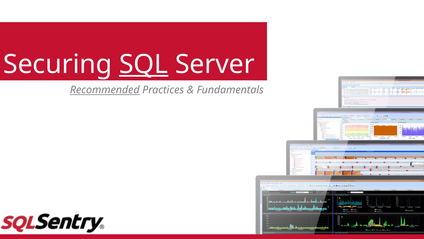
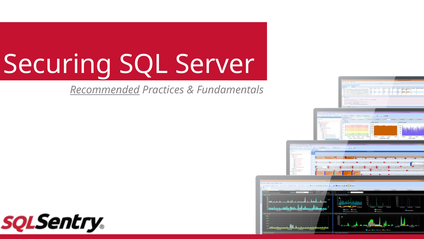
SQL underline: present -> none
